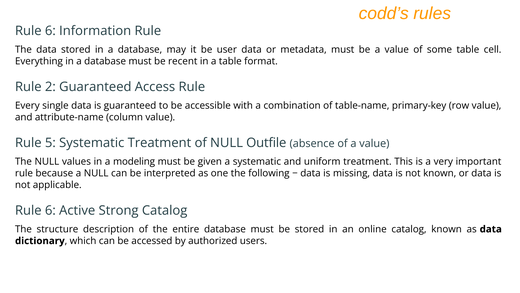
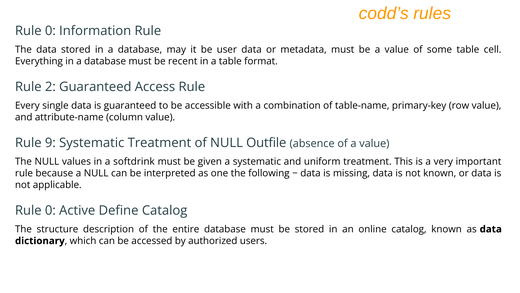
6 at (50, 31): 6 -> 0
5: 5 -> 9
modeling: modeling -> softdrink
6 at (50, 210): 6 -> 0
Strong: Strong -> Define
